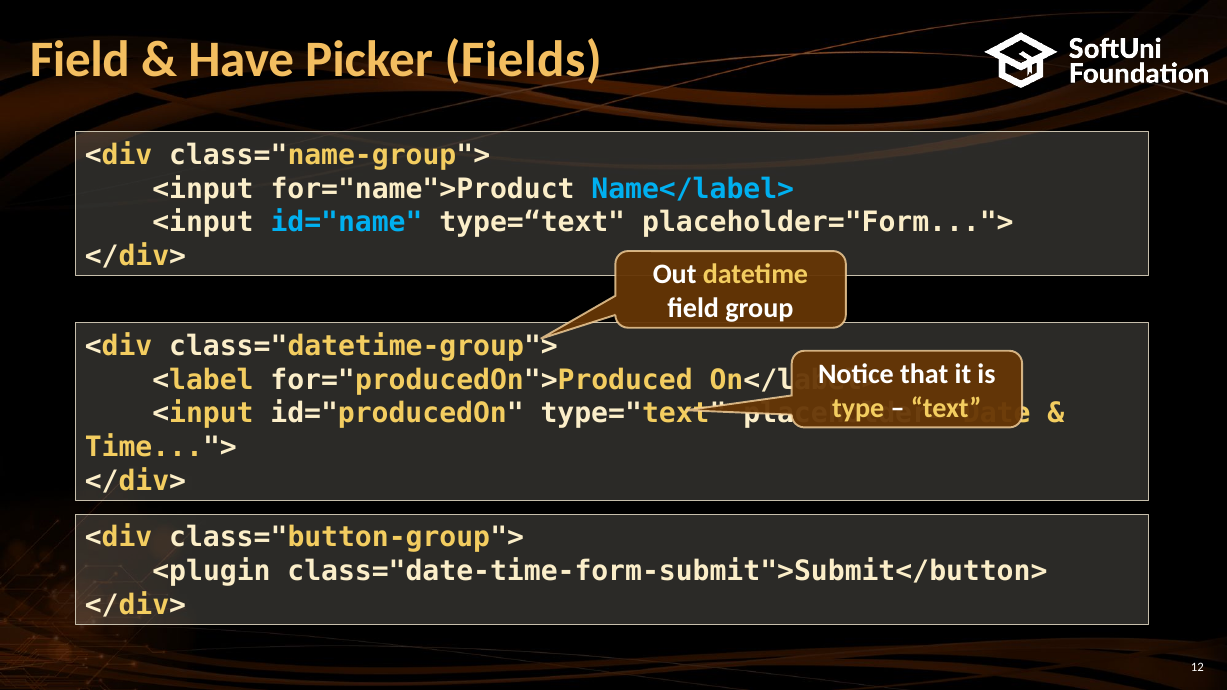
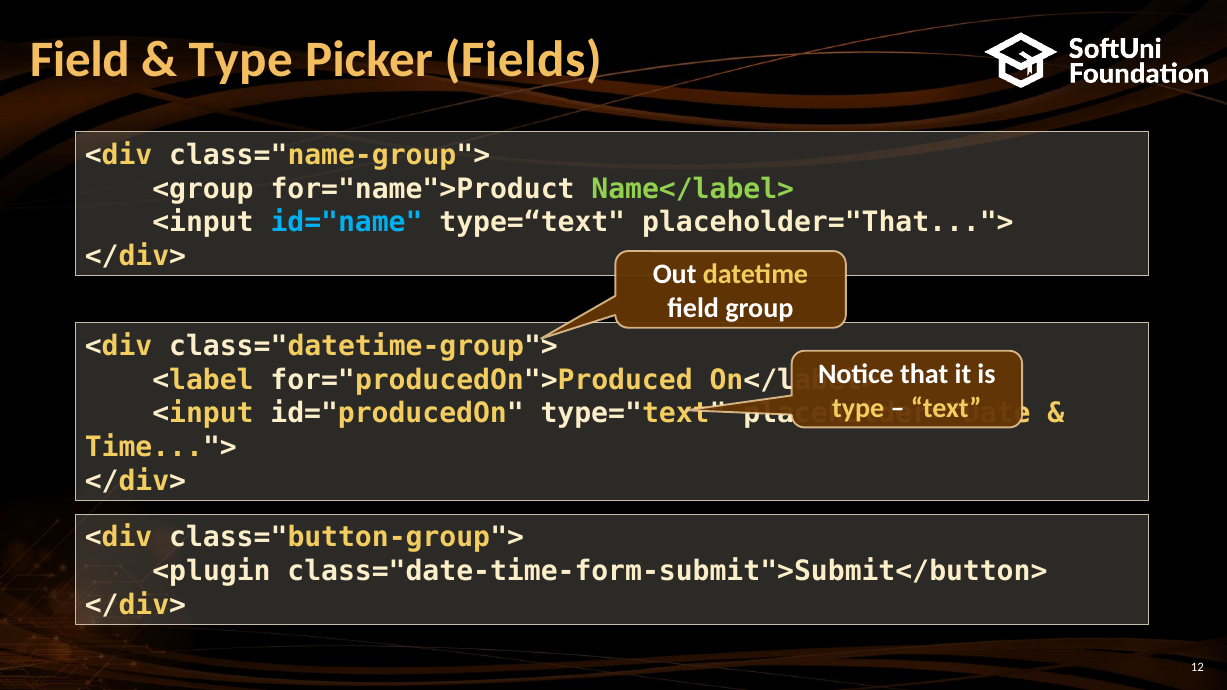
Have at (241, 60): Have -> Type
<input at (203, 189): <input -> <group
Name</label> colour: light blue -> light green
placeholder="Form...">: placeholder="Form..."> -> placeholder="That...">
